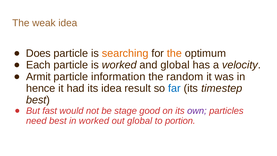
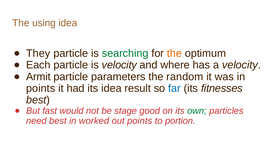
weak: weak -> using
Does: Does -> They
searching colour: orange -> green
is worked: worked -> velocity
and global: global -> where
information: information -> parameters
hence at (41, 88): hence -> points
timestep: timestep -> fitnesses
own colour: purple -> green
out global: global -> points
